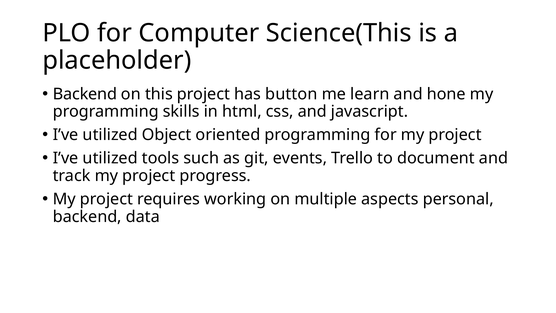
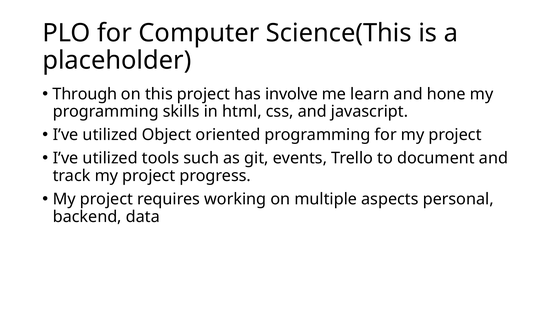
Backend at (85, 94): Backend -> Through
button: button -> involve
